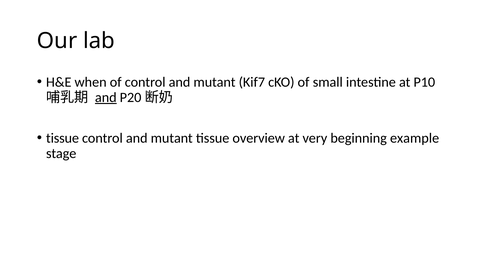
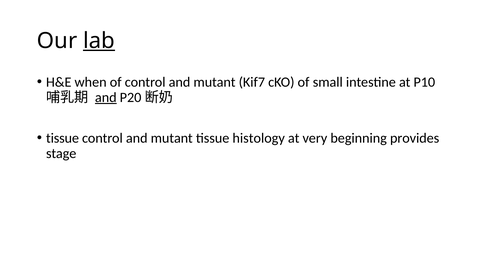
lab underline: none -> present
overview: overview -> histology
example: example -> provides
